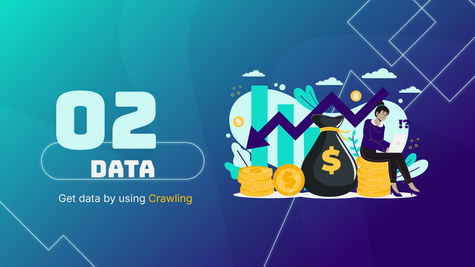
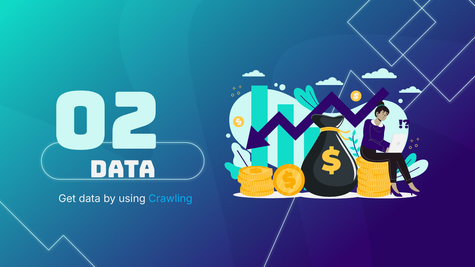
Crawling colour: yellow -> light blue
